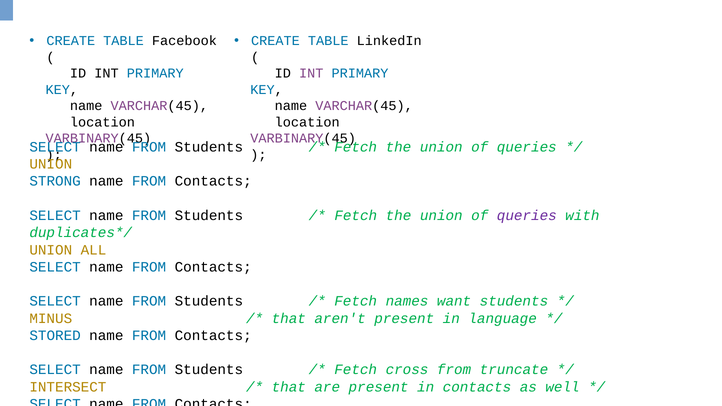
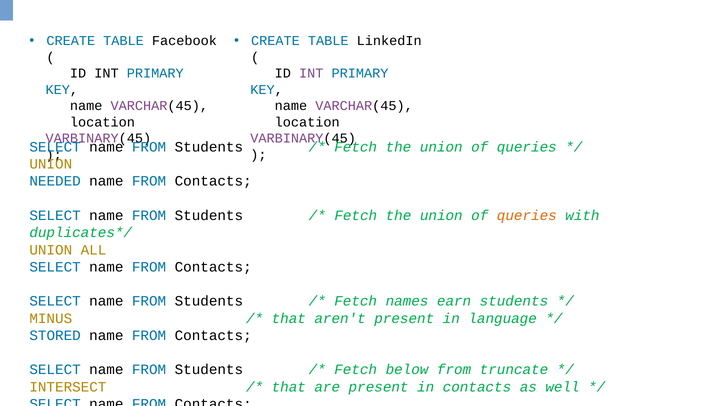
STRONG: STRONG -> NEEDED
queries at (527, 216) colour: purple -> orange
want: want -> earn
cross: cross -> below
